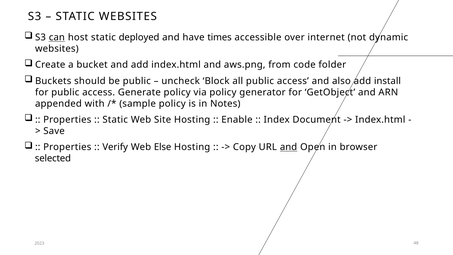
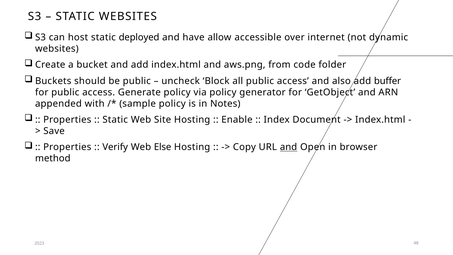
can underline: present -> none
times: times -> allow
install: install -> buffer
selected: selected -> method
